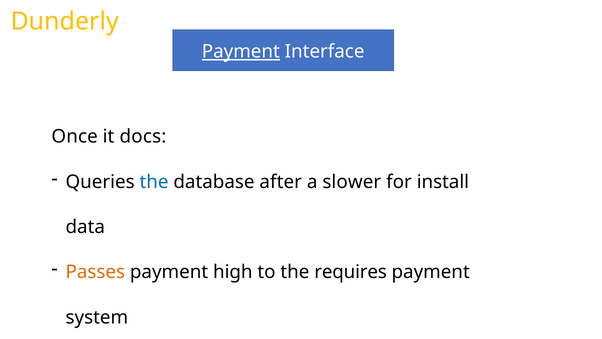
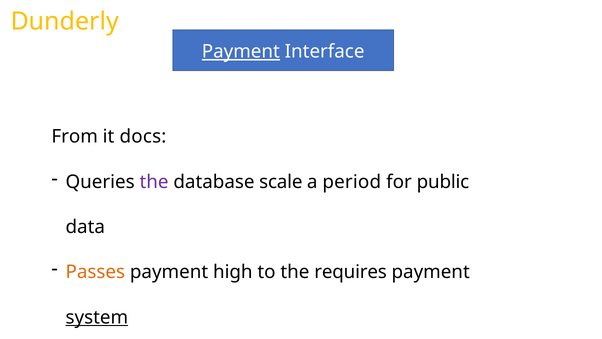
Once: Once -> From
the at (154, 182) colour: blue -> purple
after: after -> scale
slower: slower -> period
install: install -> public
system underline: none -> present
